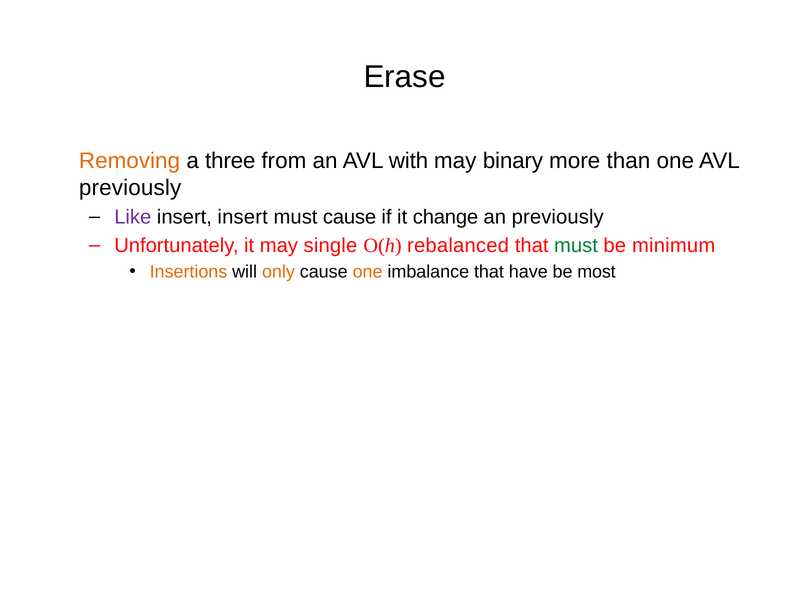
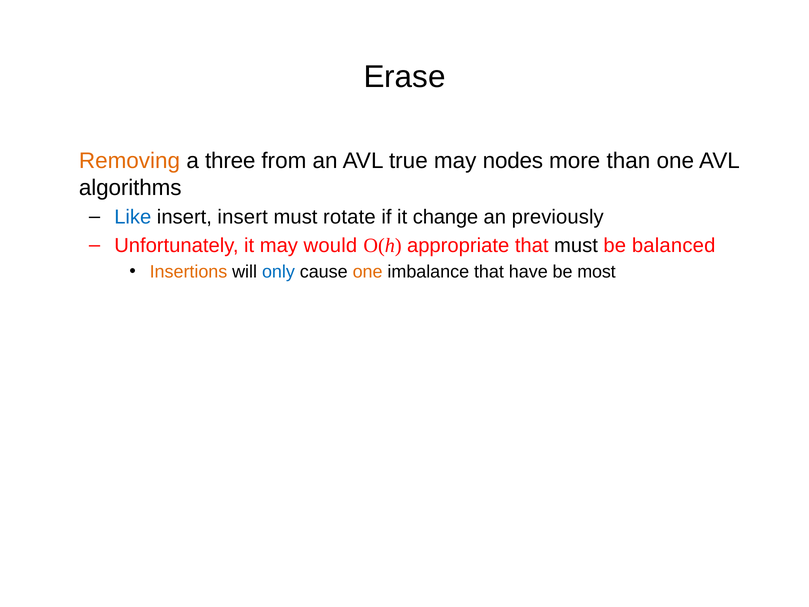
with: with -> true
binary: binary -> nodes
previously at (130, 188): previously -> algorithms
Like colour: purple -> blue
must cause: cause -> rotate
single: single -> would
rebalanced: rebalanced -> appropriate
must at (576, 245) colour: green -> black
minimum: minimum -> balanced
only colour: orange -> blue
